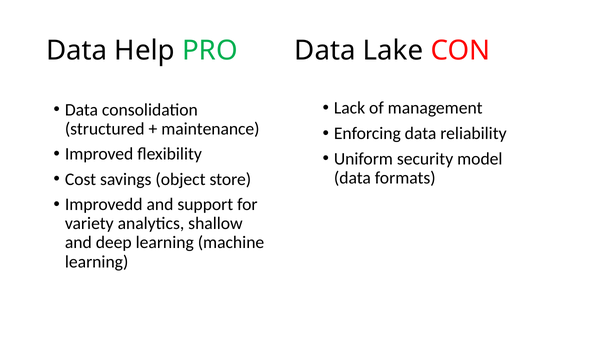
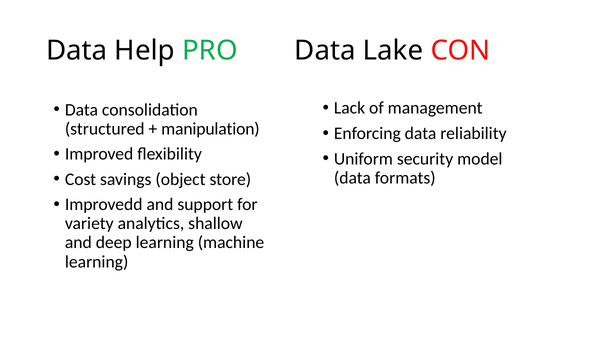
maintenance: maintenance -> manipulation
